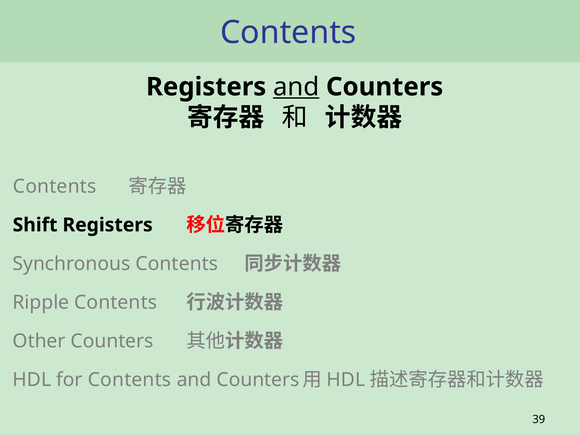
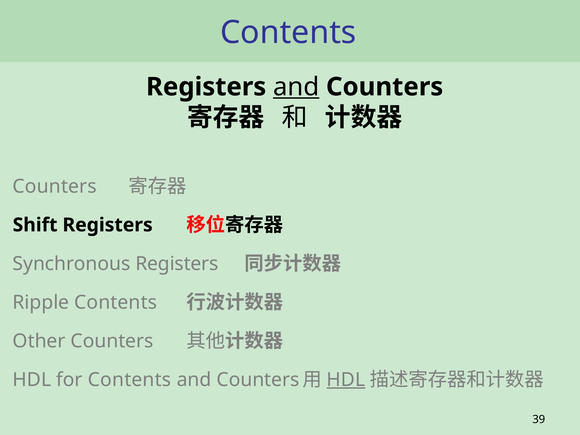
Contents at (55, 186): Contents -> Counters
Synchronous Contents: Contents -> Registers
HDL at (346, 380) underline: none -> present
